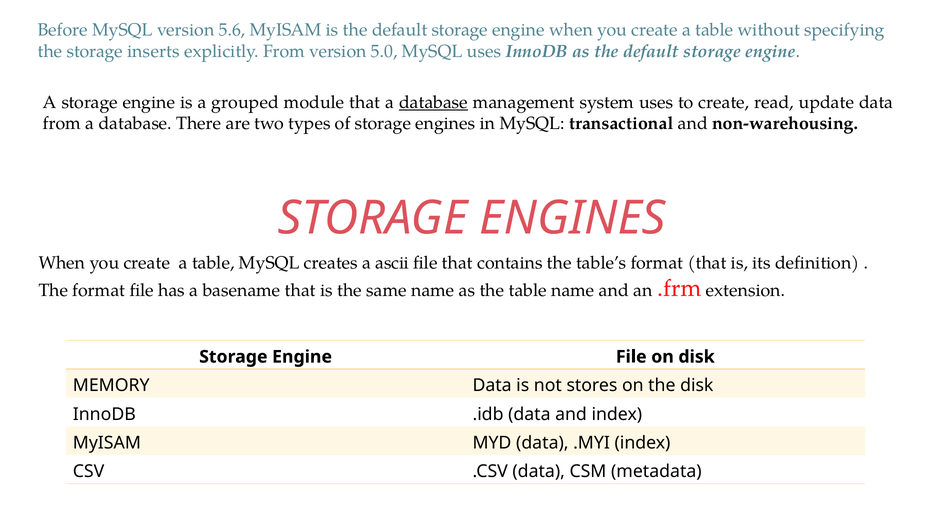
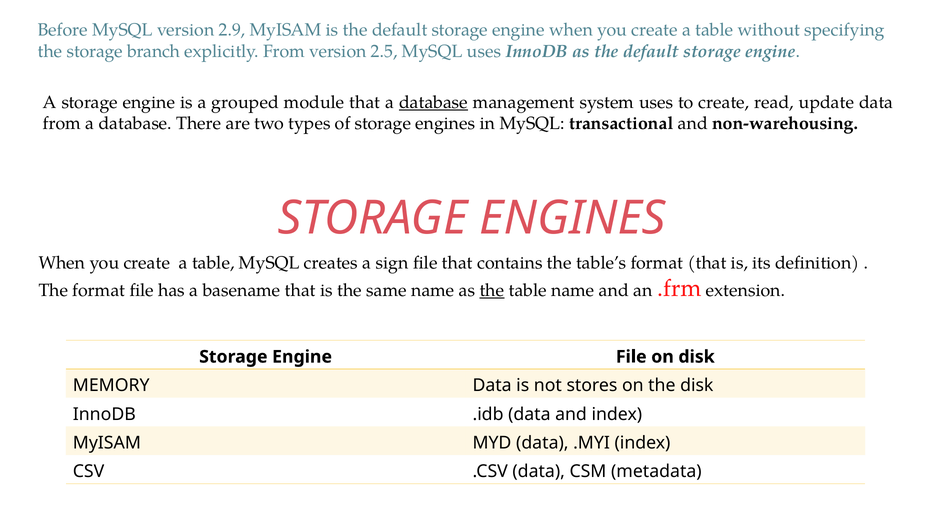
5.6: 5.6 -> 2.9
inserts: inserts -> branch
5.0: 5.0 -> 2.5
ascii: ascii -> sign
the at (492, 290) underline: none -> present
